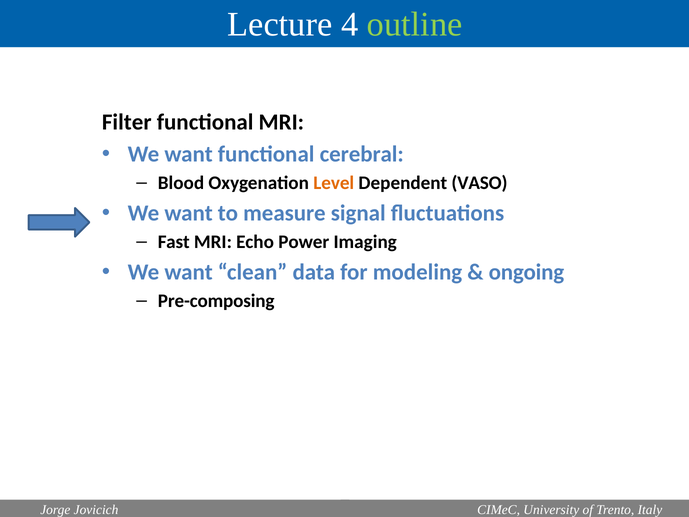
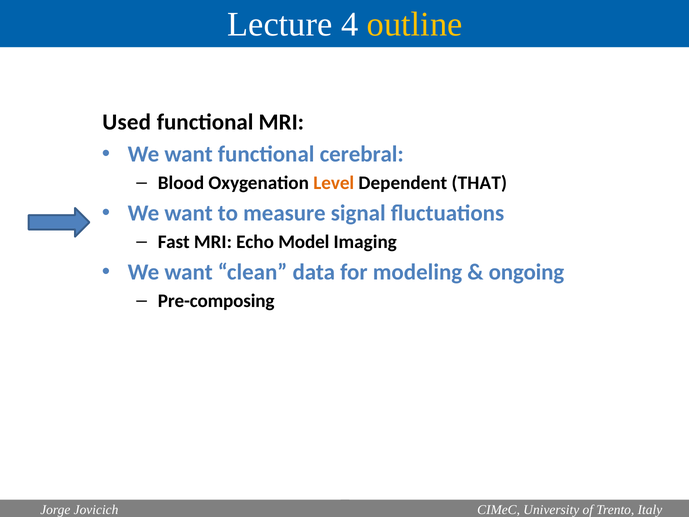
outline colour: light green -> yellow
Filter: Filter -> Used
VASO: VASO -> THAT
Power: Power -> Model
